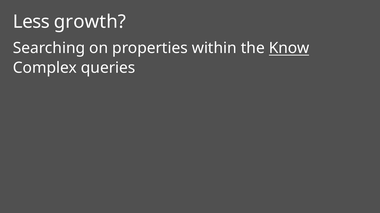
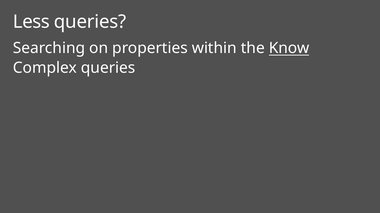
Less growth: growth -> queries
